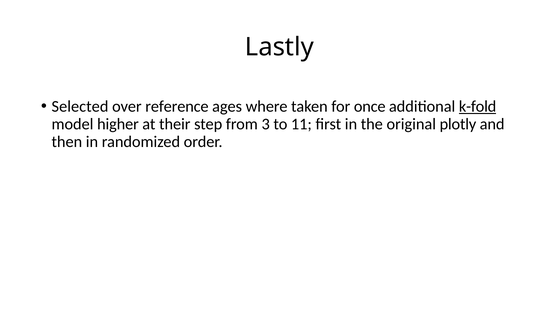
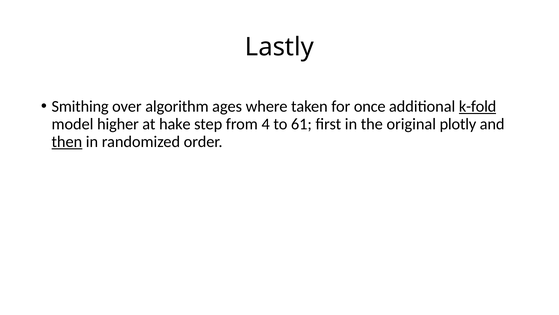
Selected: Selected -> Smithing
reference: reference -> algorithm
their: their -> hake
3: 3 -> 4
11: 11 -> 61
then underline: none -> present
